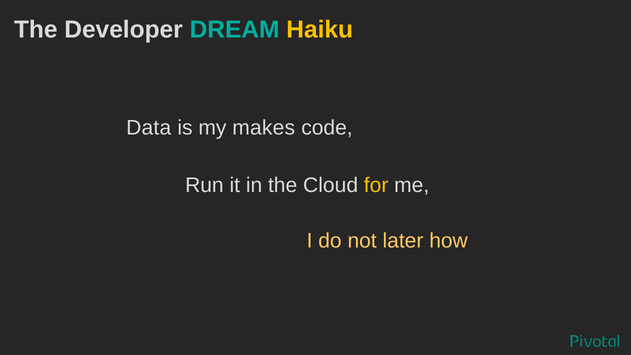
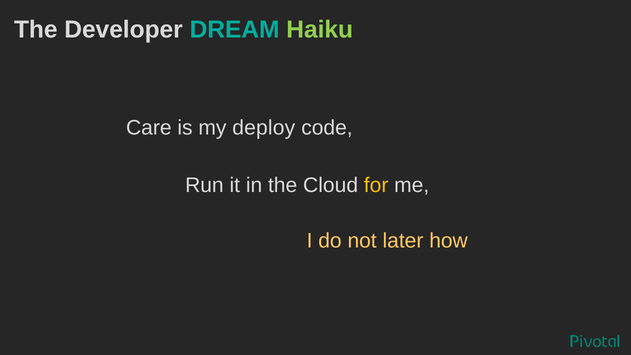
Haiku colour: yellow -> light green
Data: Data -> Care
makes: makes -> deploy
